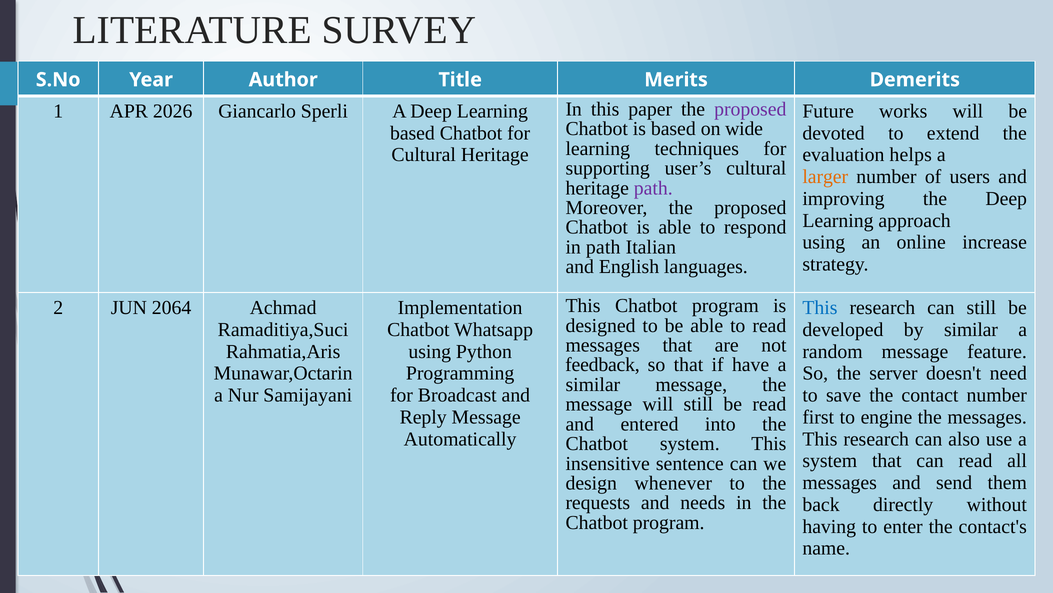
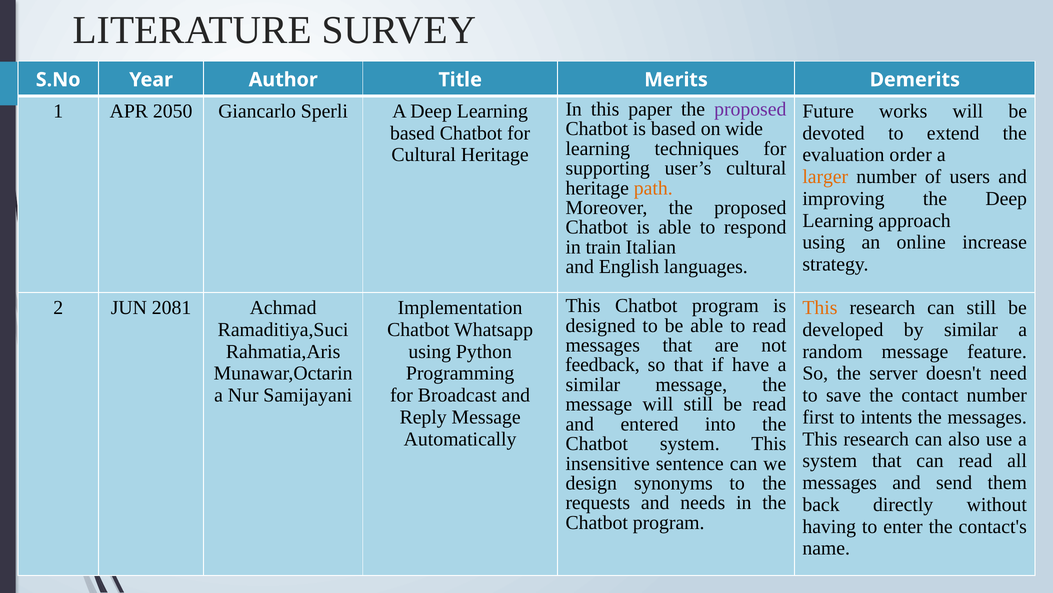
2026: 2026 -> 2050
helps: helps -> order
path at (653, 188) colour: purple -> orange
in path: path -> train
2064: 2064 -> 2081
This at (820, 307) colour: blue -> orange
engine: engine -> intents
whenever: whenever -> synonyms
